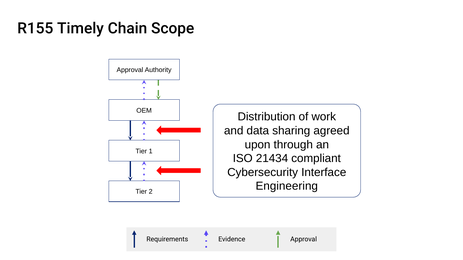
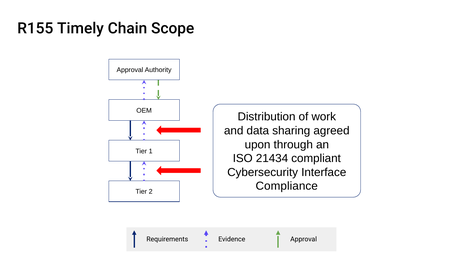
Engineering: Engineering -> Compliance
